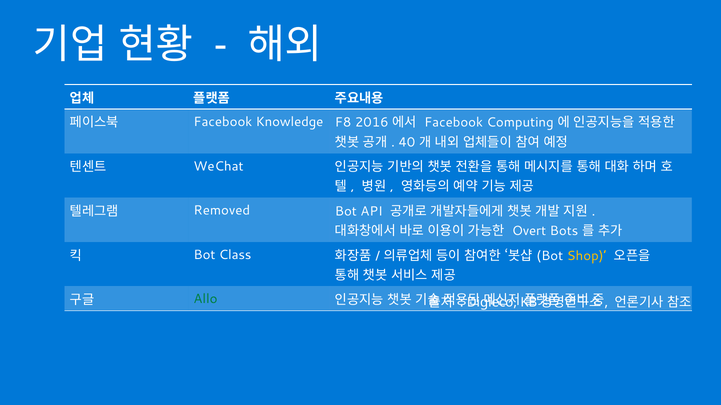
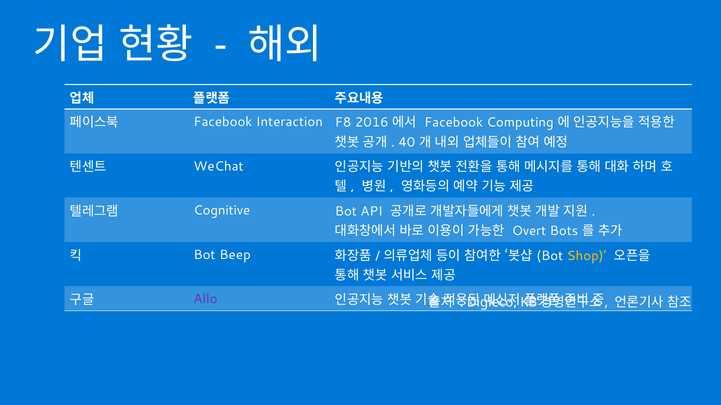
Knowledge: Knowledge -> Interaction
Removed: Removed -> Cognitive
Class: Class -> Beep
Allo colour: green -> purple
